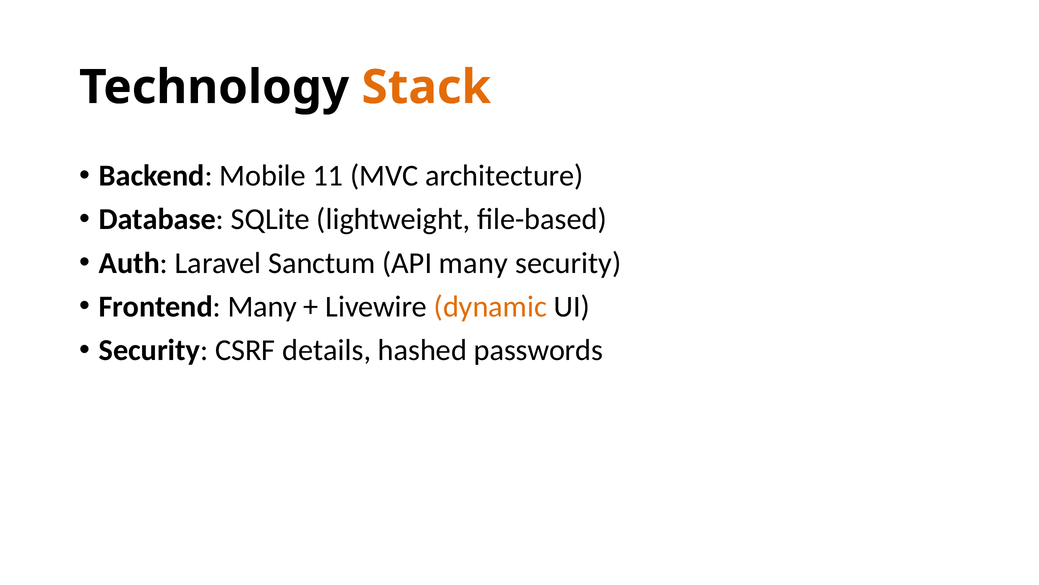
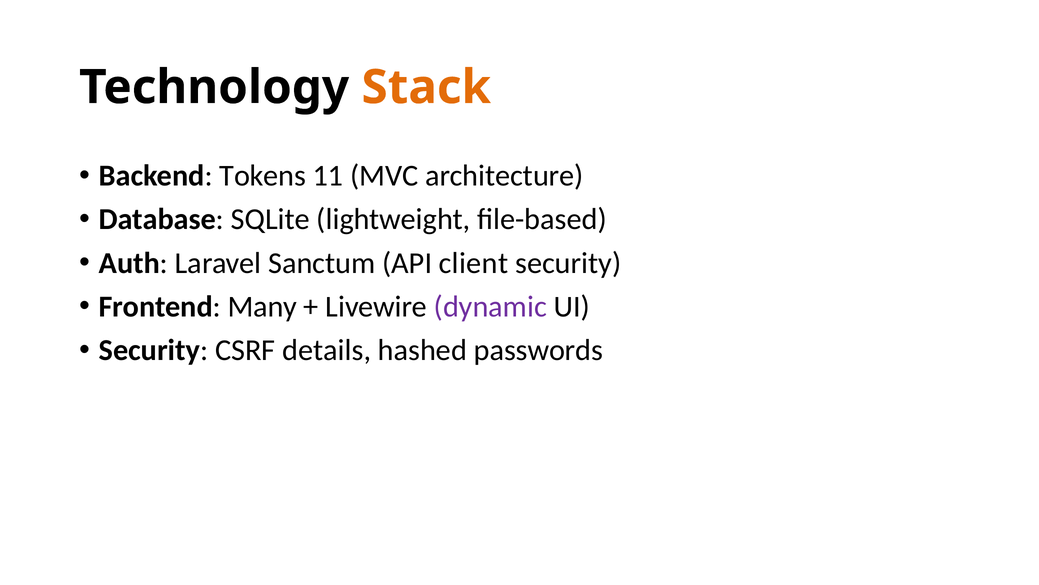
Mobile: Mobile -> Tokens
API many: many -> client
dynamic colour: orange -> purple
